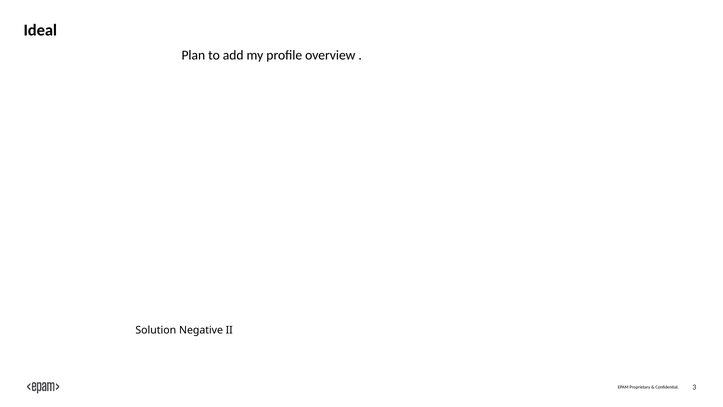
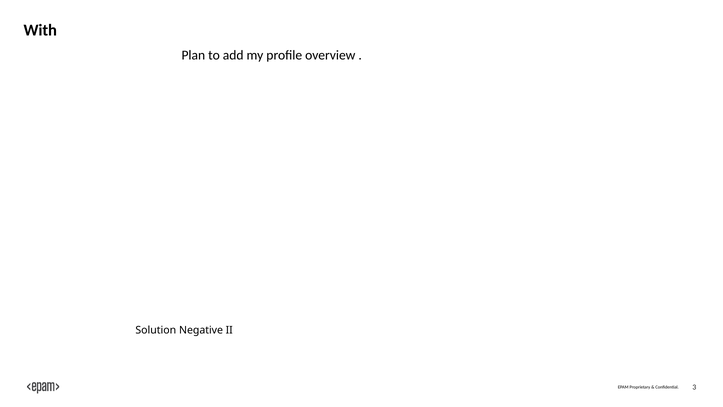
Ideal: Ideal -> With
